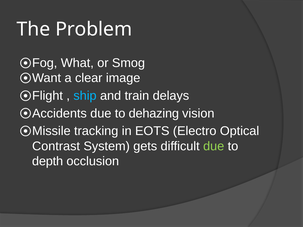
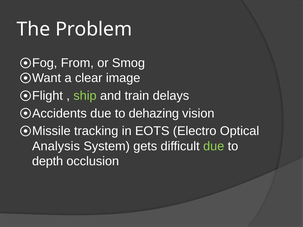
What: What -> From
ship colour: light blue -> light green
Contrast: Contrast -> Analysis
